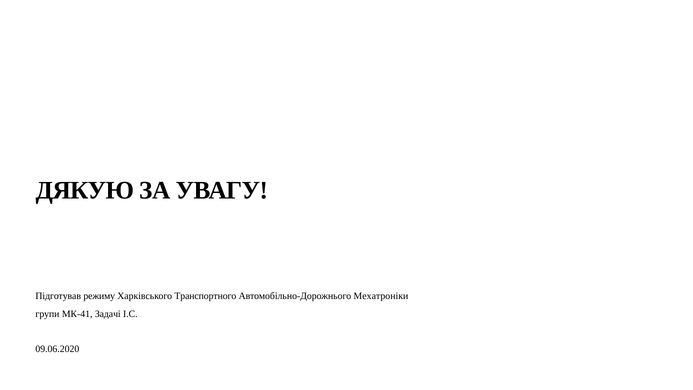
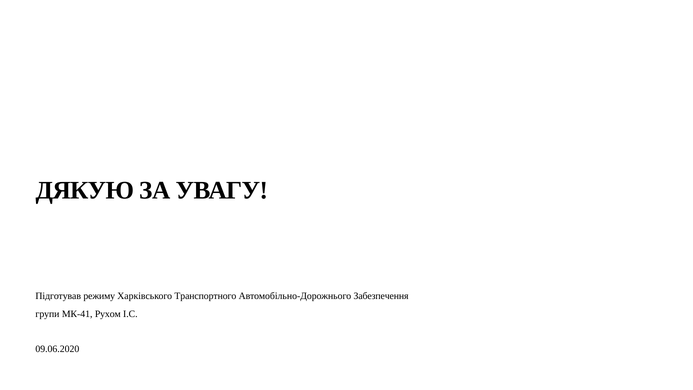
Мехатроніки: Мехатроніки -> Забезпечення
Задачі: Задачі -> Рухом
